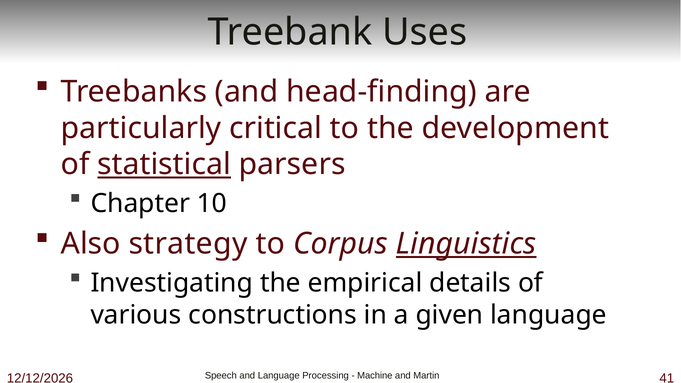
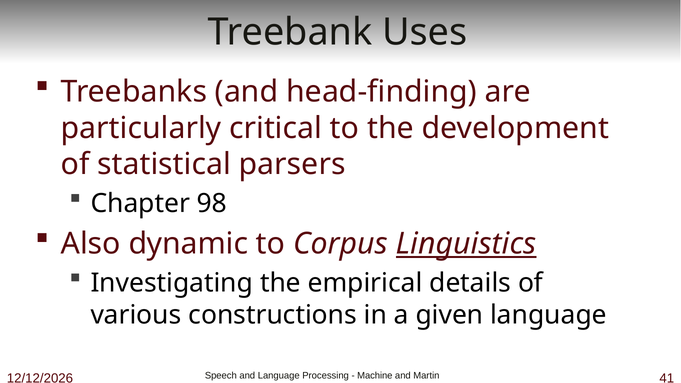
statistical underline: present -> none
10: 10 -> 98
strategy: strategy -> dynamic
